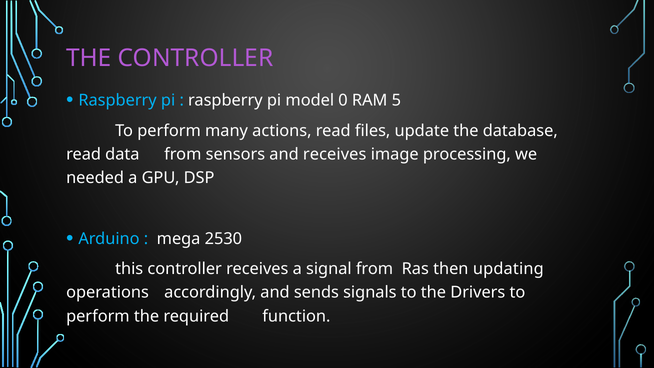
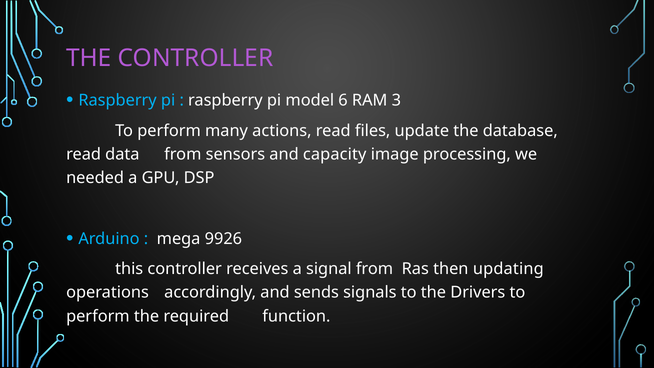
0: 0 -> 6
5: 5 -> 3
and receives: receives -> capacity
2530: 2530 -> 9926
